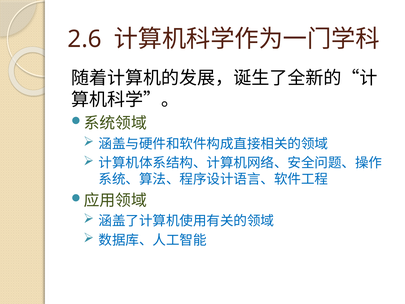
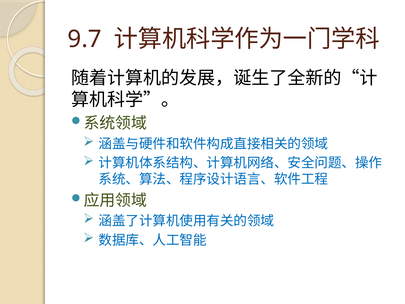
2.6: 2.6 -> 9.7
